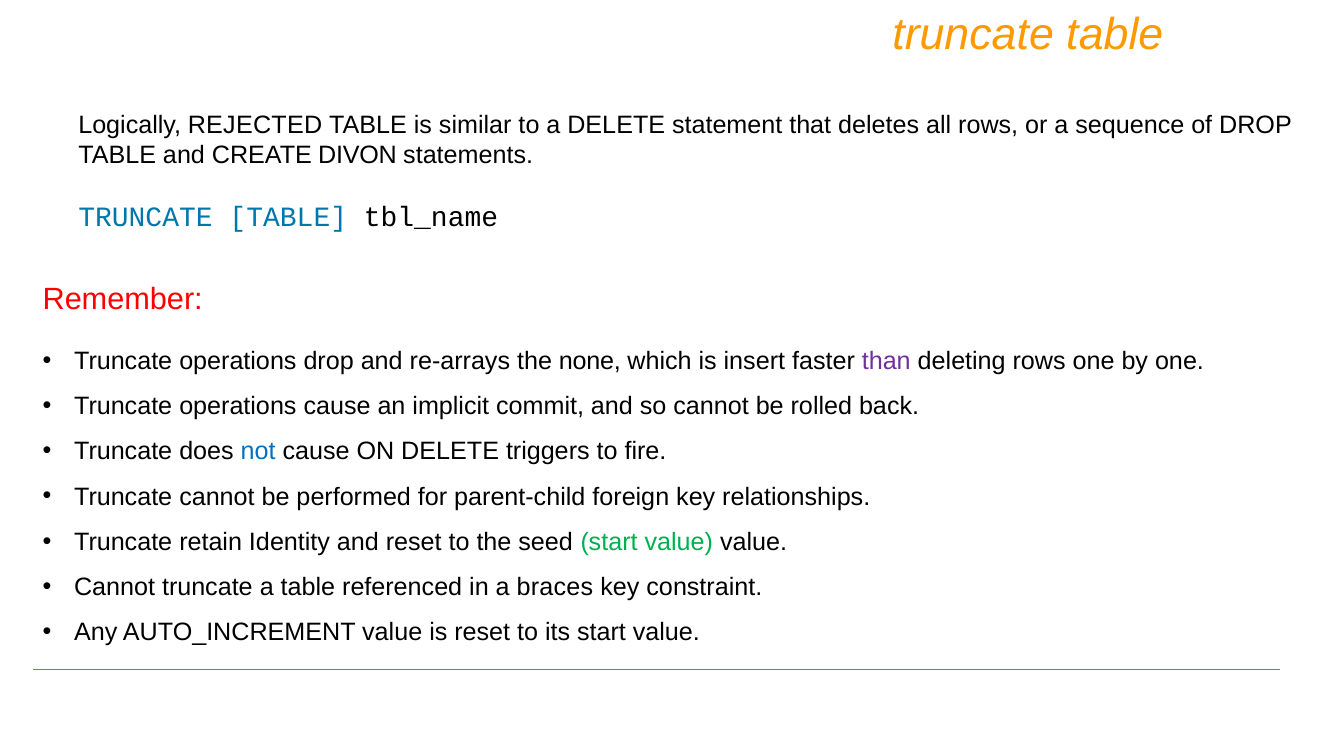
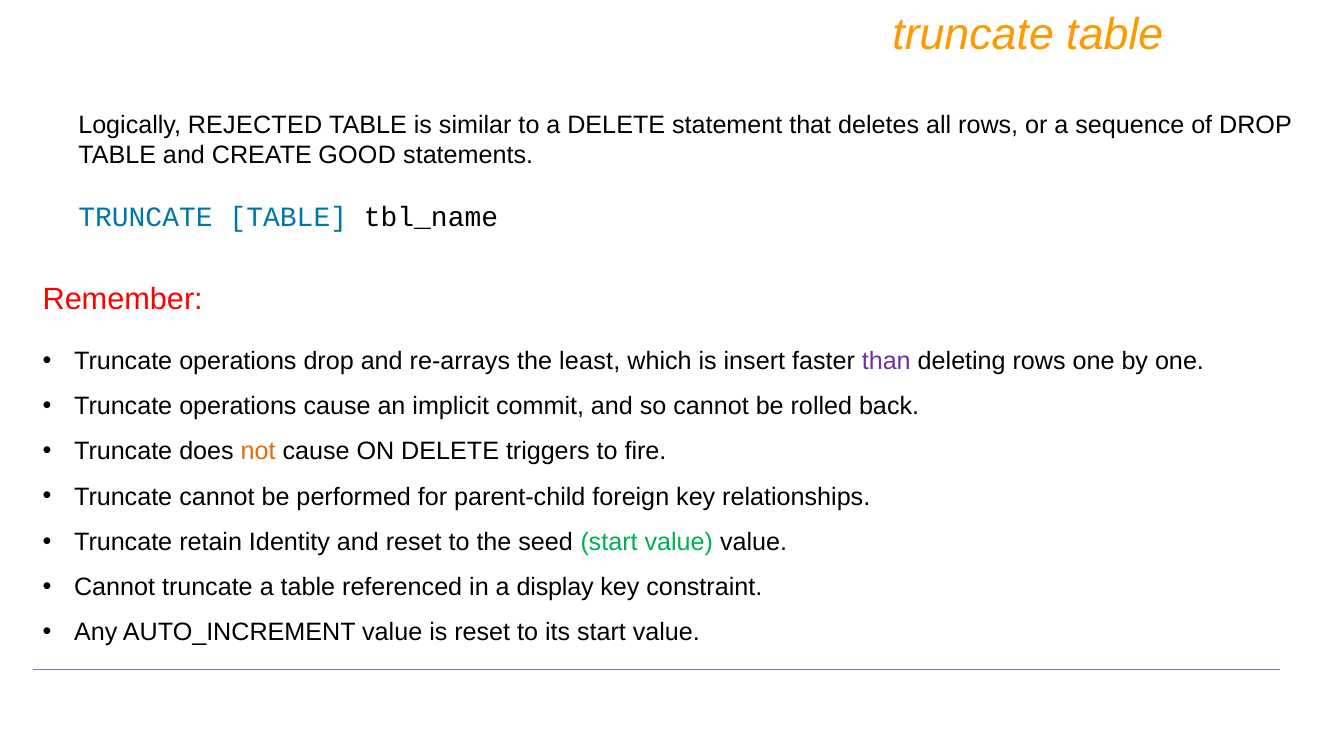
DIVON: DIVON -> GOOD
none: none -> least
not colour: blue -> orange
braces: braces -> display
